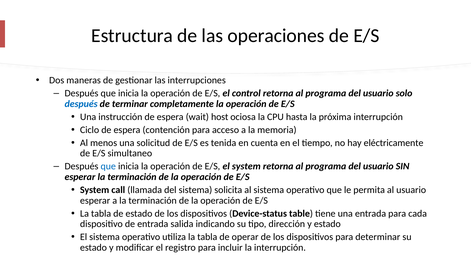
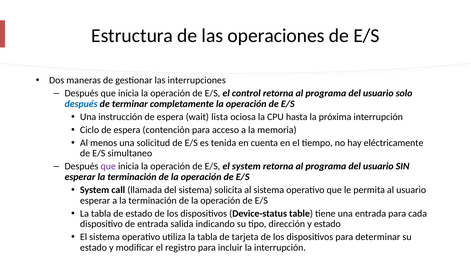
host: host -> lista
que at (108, 166) colour: blue -> purple
operar: operar -> tarjeta
